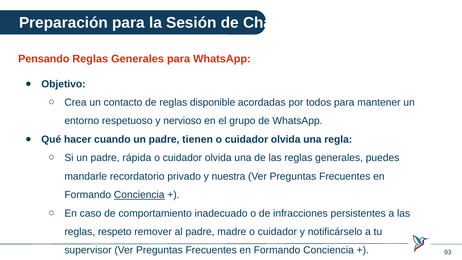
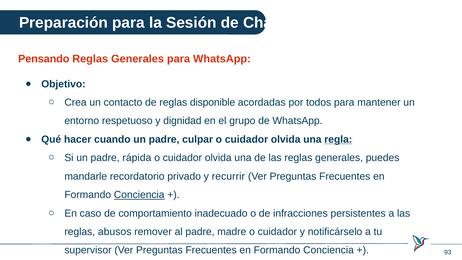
nervioso: nervioso -> dignidad
tienen: tienen -> culpar
regla underline: none -> present
nuestra: nuestra -> recurrir
respeto: respeto -> abusos
